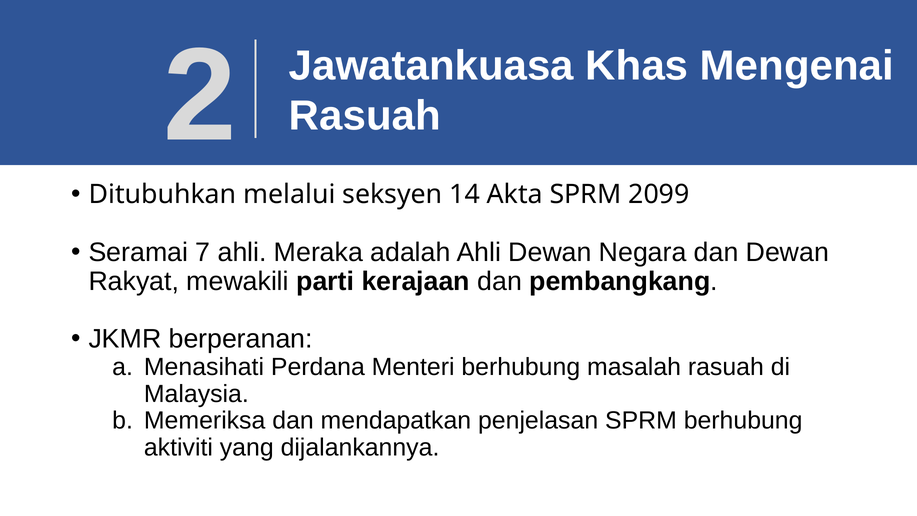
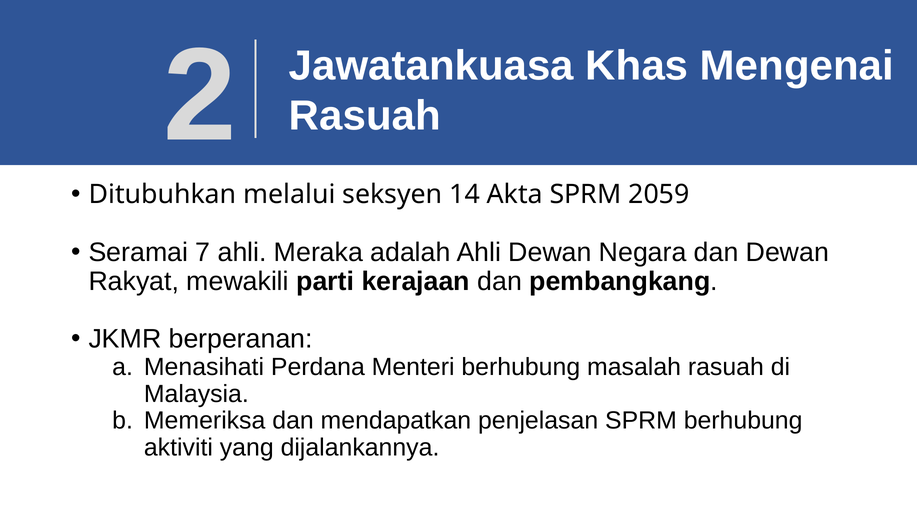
2099: 2099 -> 2059
